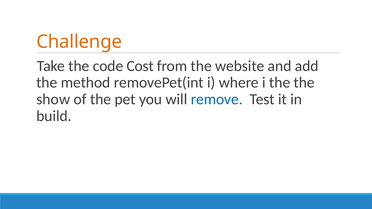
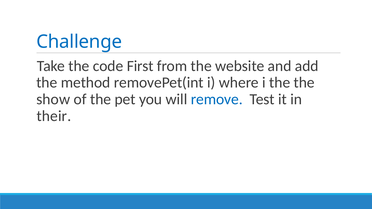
Challenge colour: orange -> blue
Cost: Cost -> First
build: build -> their
